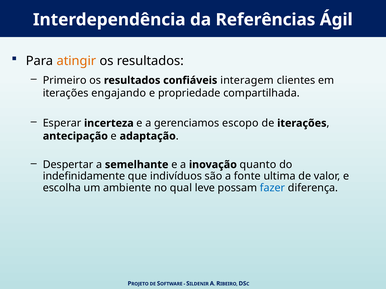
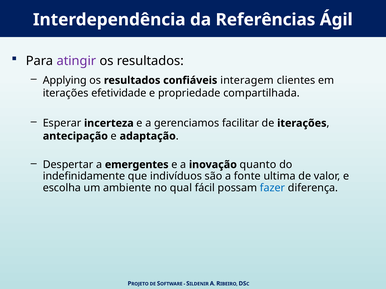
atingir colour: orange -> purple
Primeiro: Primeiro -> Applying
engajando: engajando -> efetividade
escopo: escopo -> facilitar
semelhante: semelhante -> emergentes
leve: leve -> fácil
